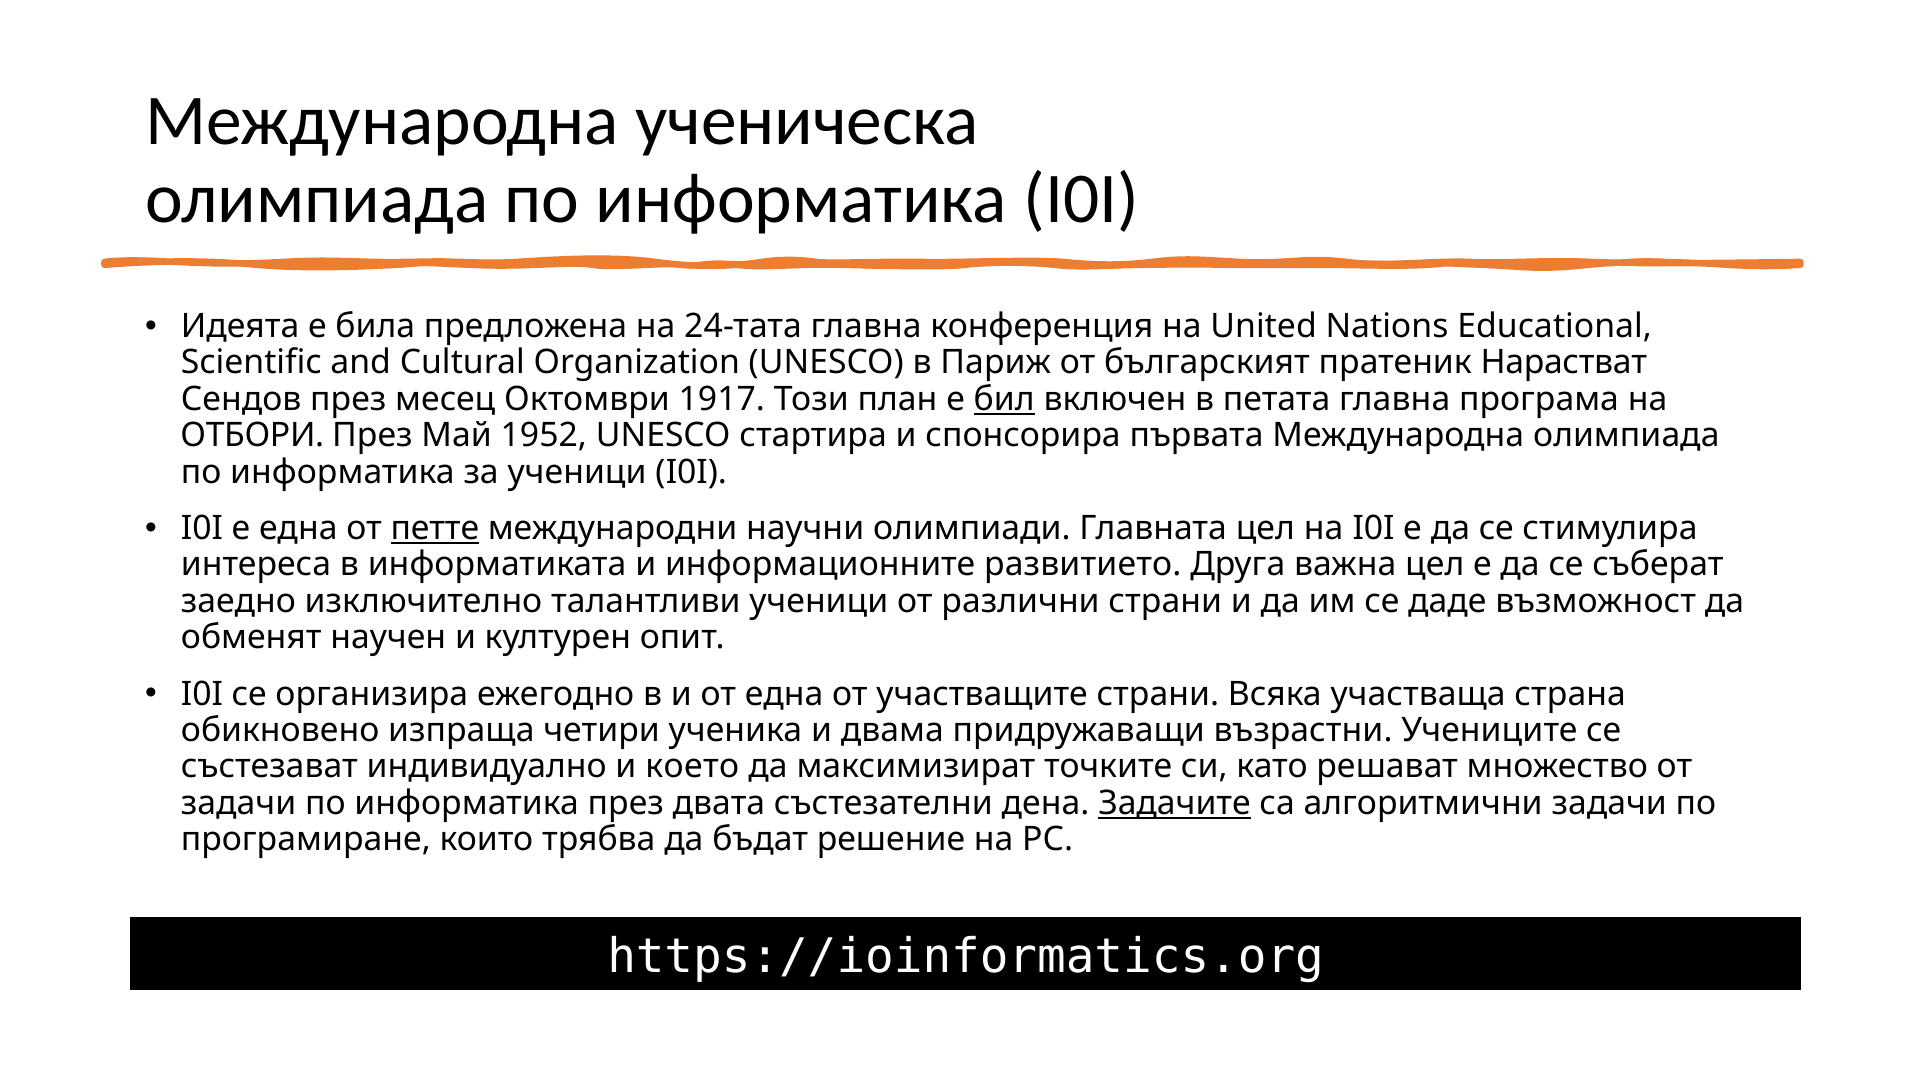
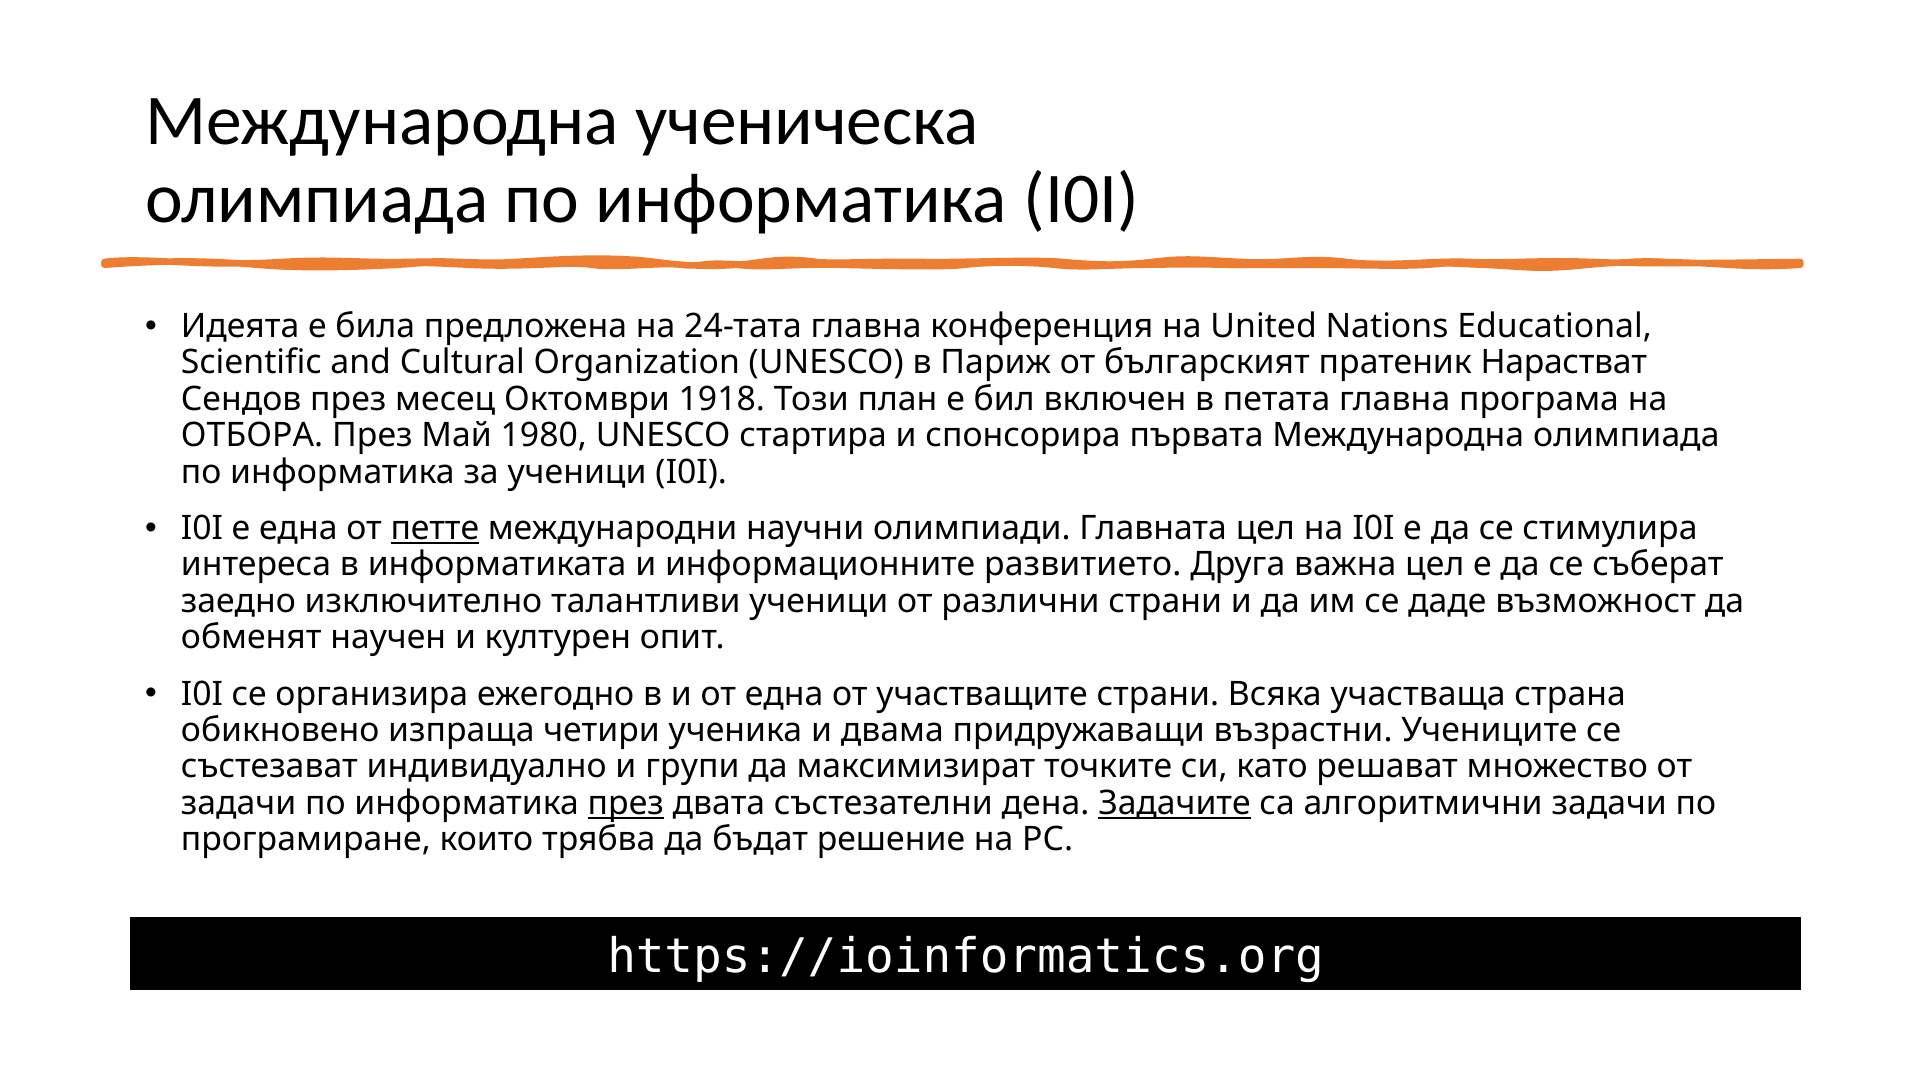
1917: 1917 -> 1918
бил underline: present -> none
ОТБОРИ: ОТБОРИ -> ОТБОРА
1952: 1952 -> 1980
което: което -> групи
през at (626, 804) underline: none -> present
